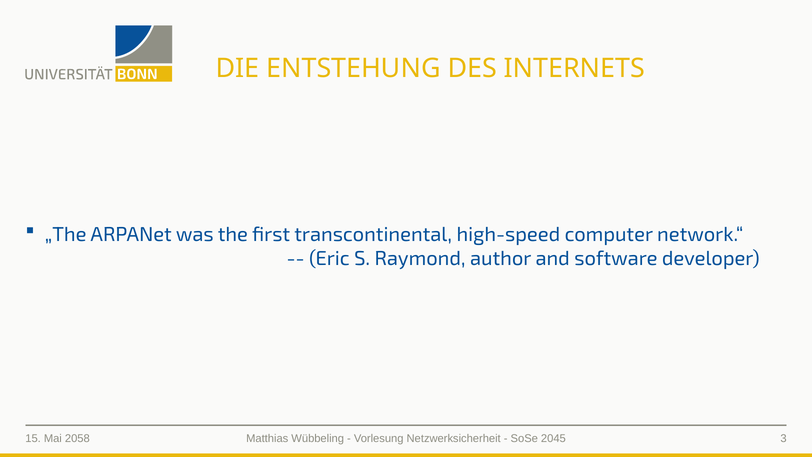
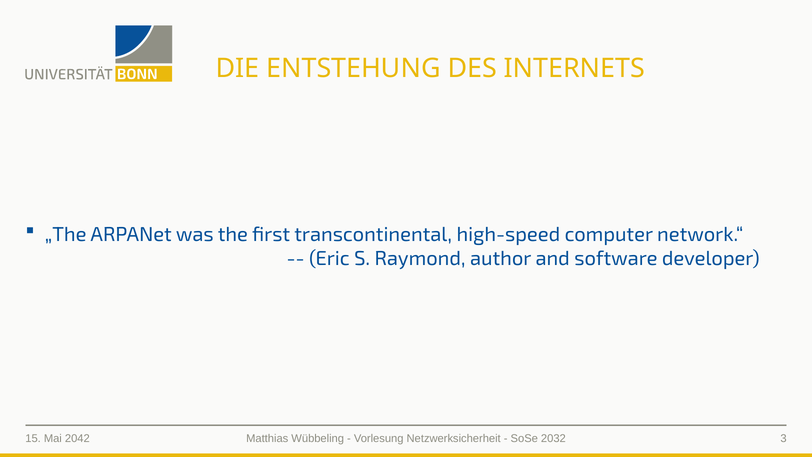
2058: 2058 -> 2042
2045: 2045 -> 2032
